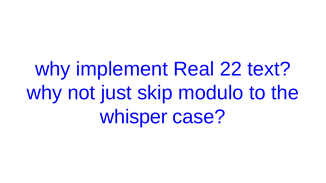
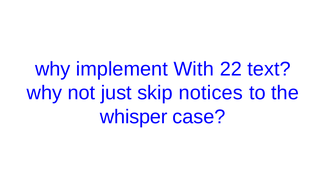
Real: Real -> With
modulo: modulo -> notices
